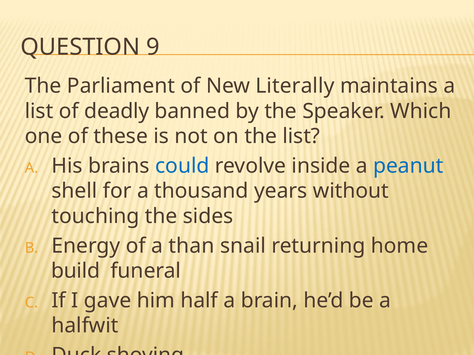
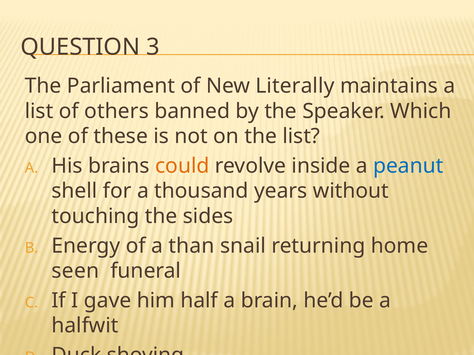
9: 9 -> 3
deadly: deadly -> others
could colour: blue -> orange
build: build -> seen
